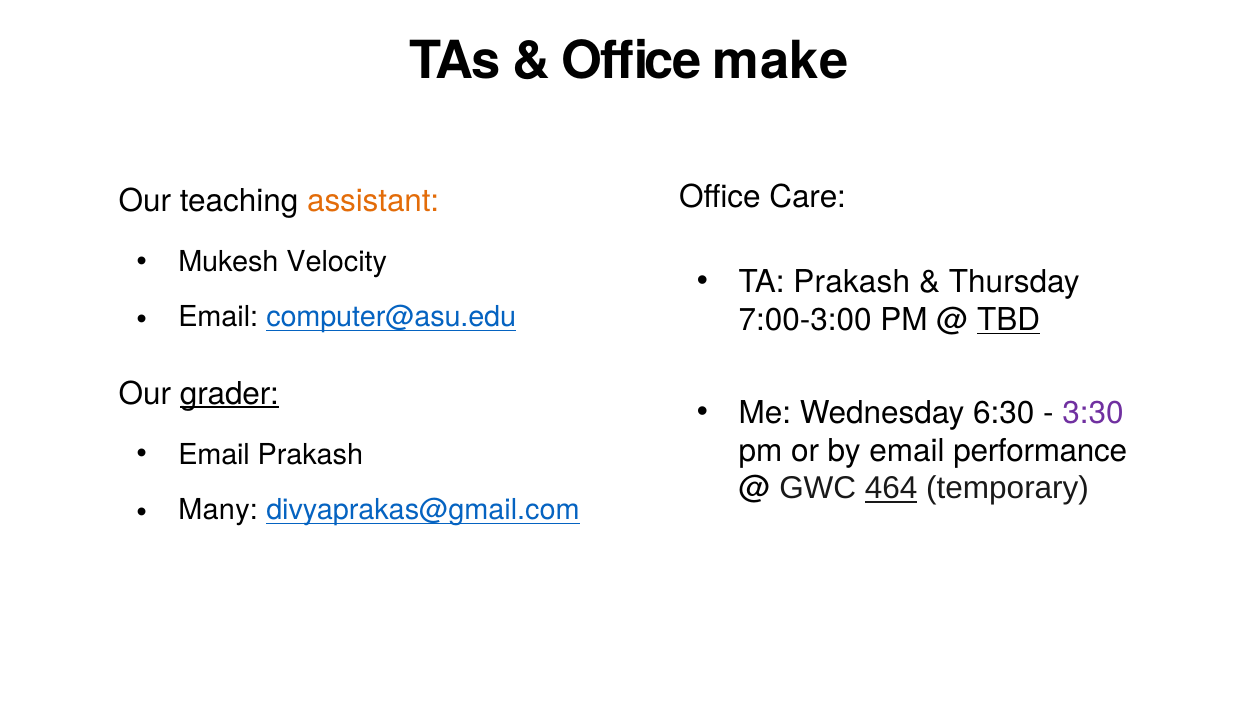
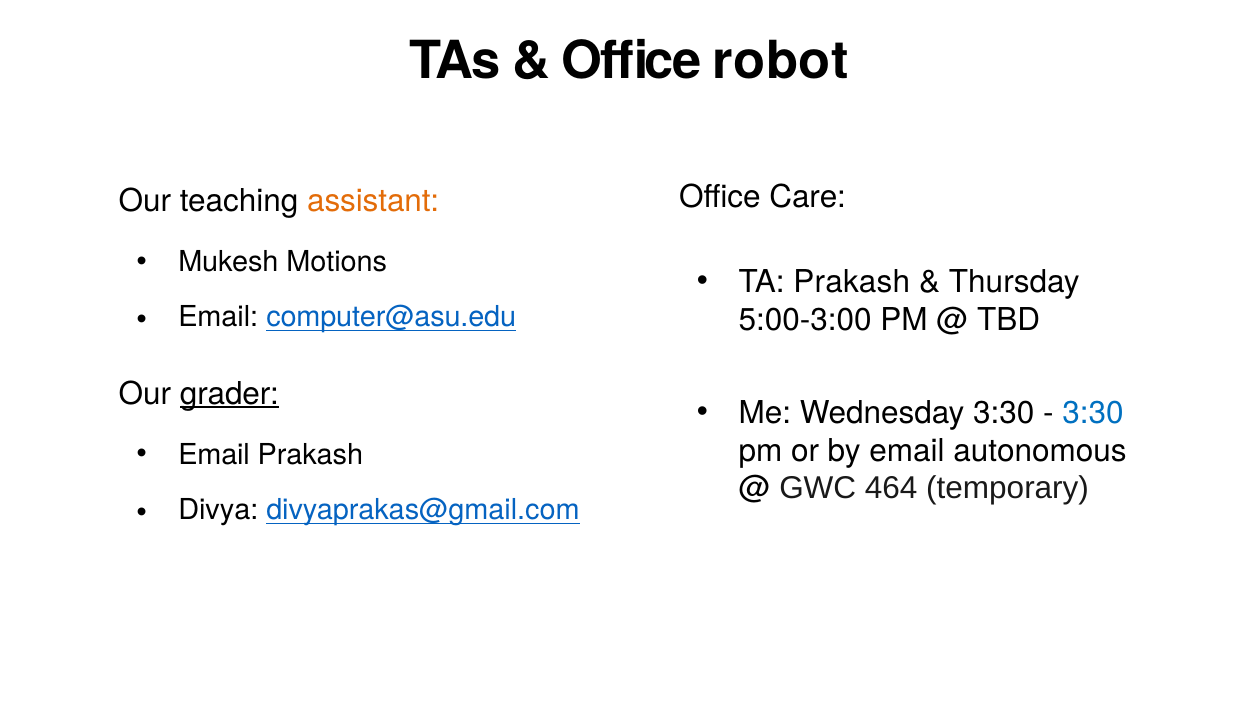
make: make -> robot
Velocity: Velocity -> Motions
7:00-3:00: 7:00-3:00 -> 5:00-3:00
TBD underline: present -> none
Wednesday 6:30: 6:30 -> 3:30
3:30 at (1093, 413) colour: purple -> blue
performance: performance -> autonomous
464 underline: present -> none
Many: Many -> Divya
